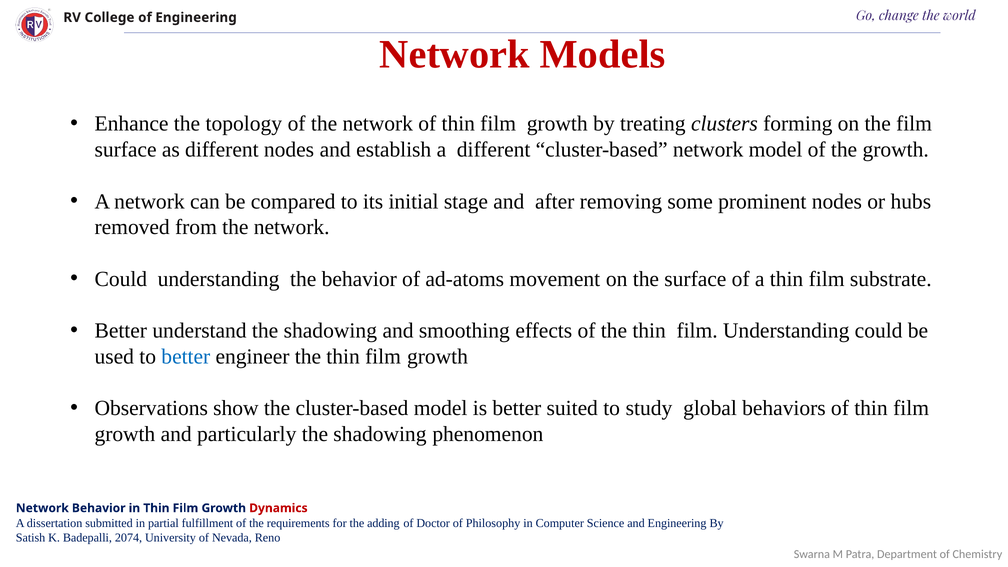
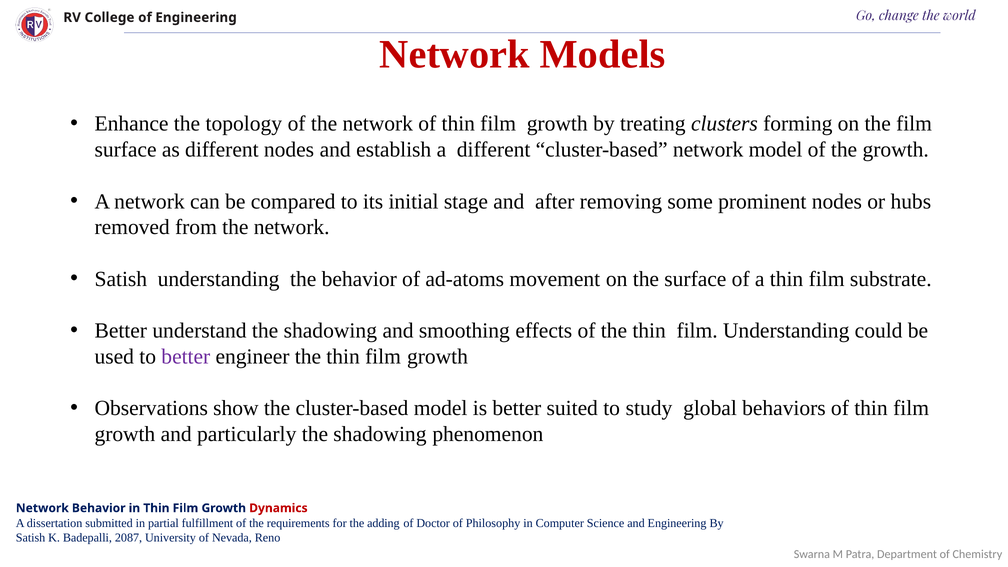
Could at (121, 279): Could -> Satish
better at (186, 357) colour: blue -> purple
2074: 2074 -> 2087
